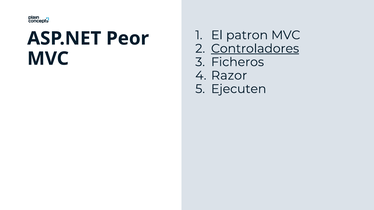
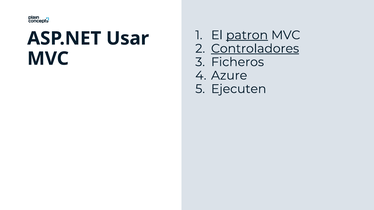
patron underline: none -> present
Peor: Peor -> Usar
Razor: Razor -> Azure
